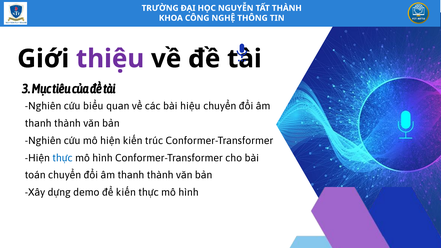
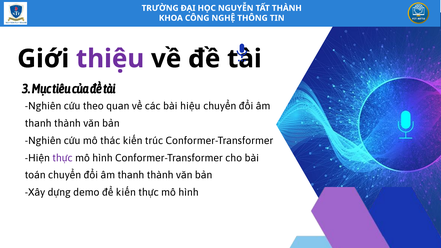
biểu: biểu -> theo
mô hiện: hiện -> thác
thực at (63, 158) colour: blue -> purple
